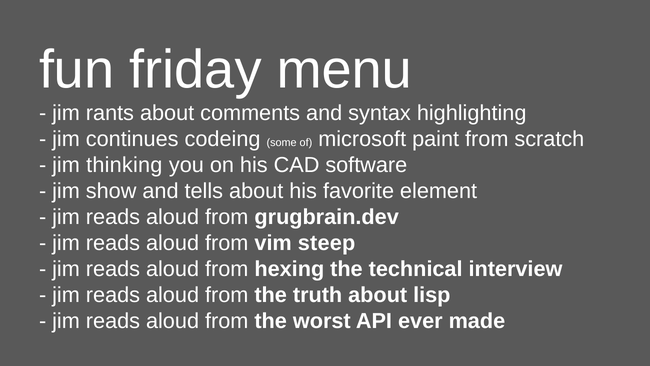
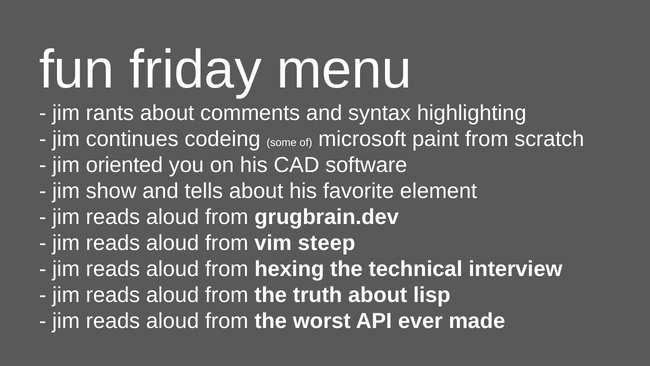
thinking: thinking -> oriented
